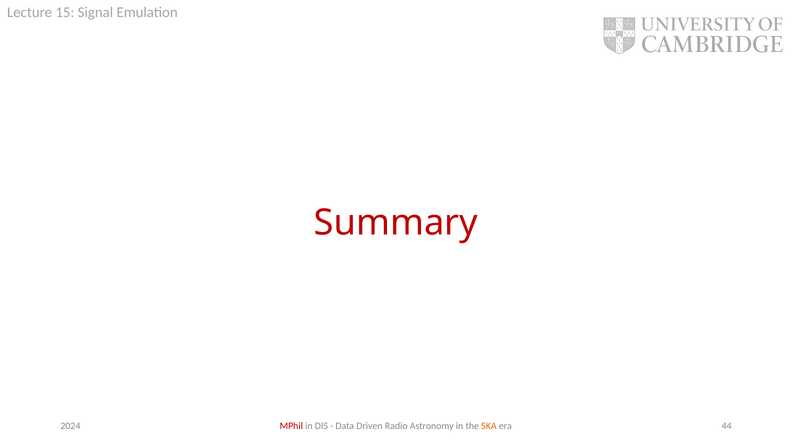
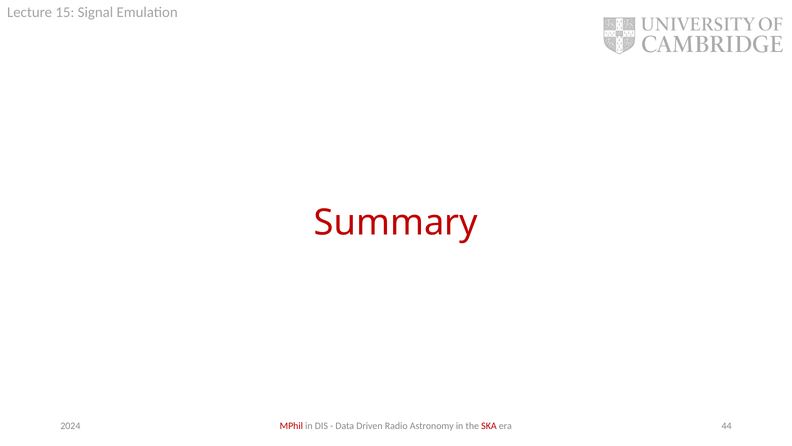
SKA colour: orange -> red
